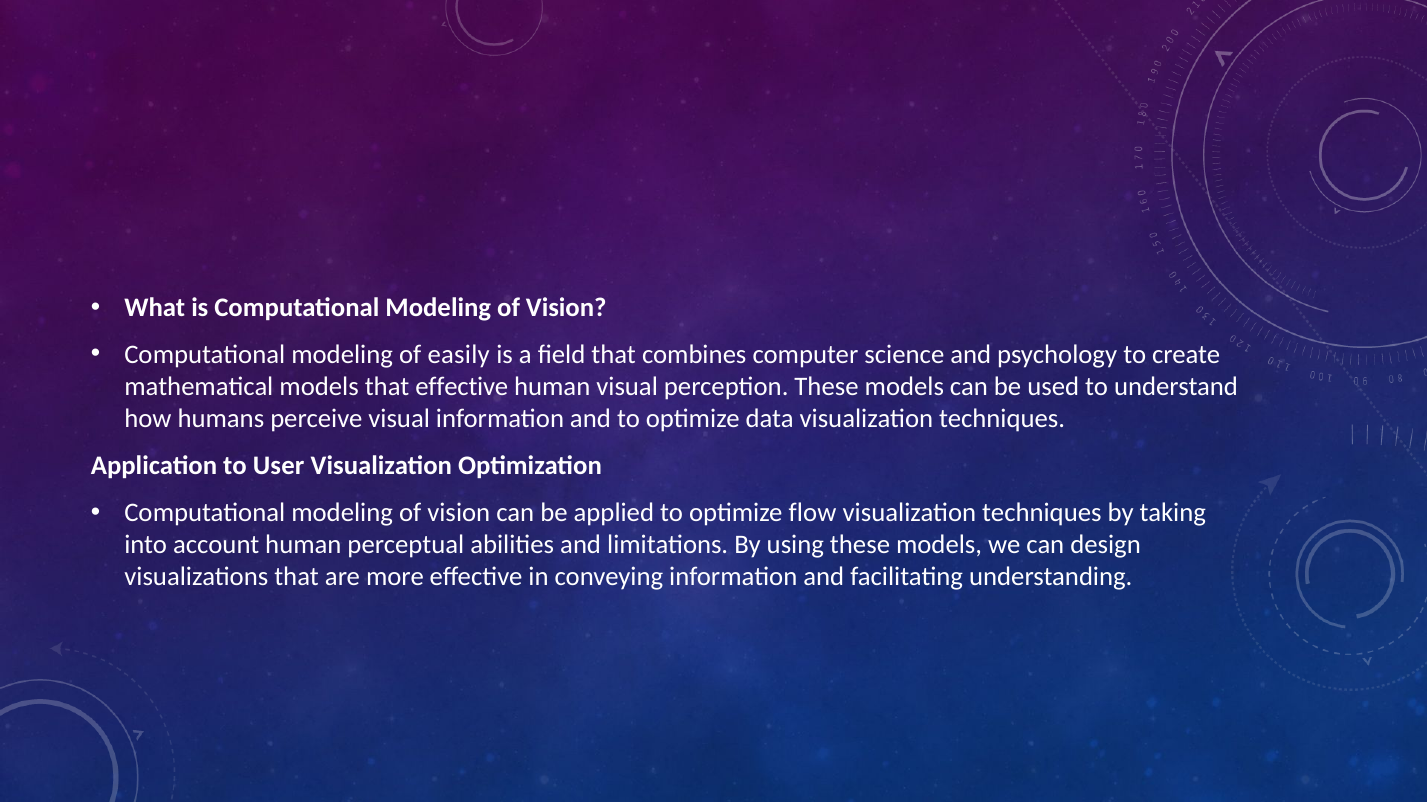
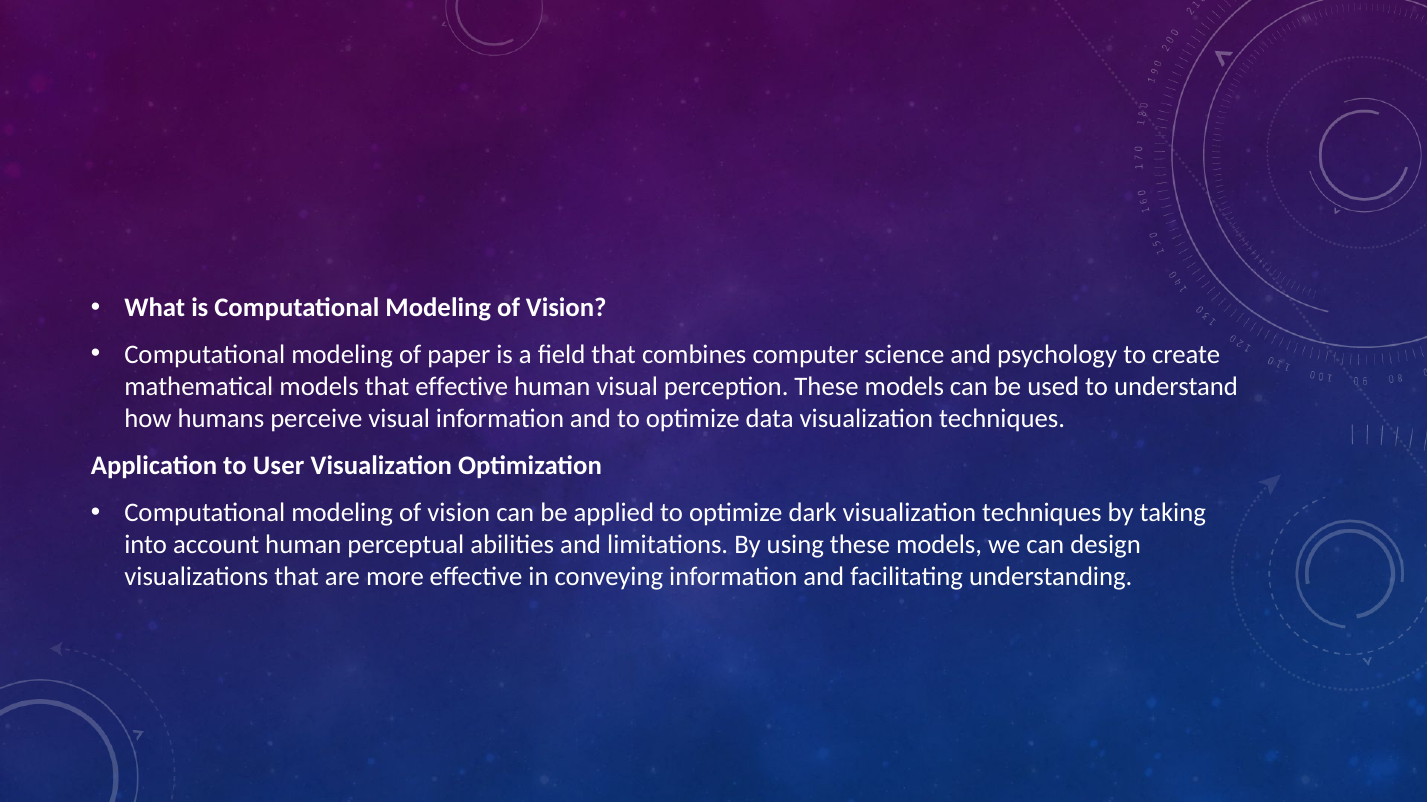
easily: easily -> paper
flow: flow -> dark
